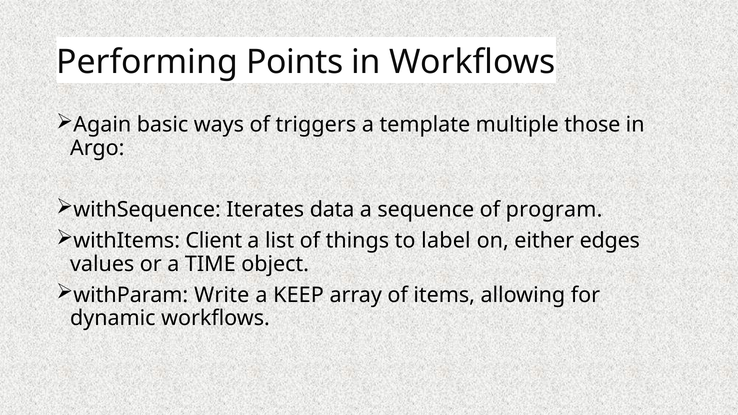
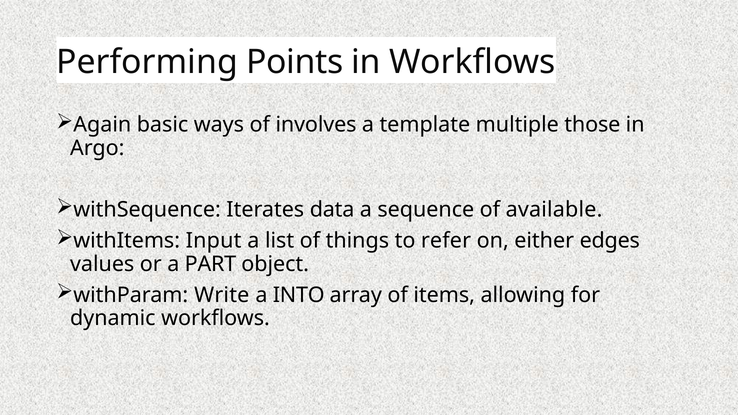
triggers: triggers -> involves
program: program -> available
Client: Client -> Input
label: label -> refer
TIME: TIME -> PART
KEEP: KEEP -> INTO
